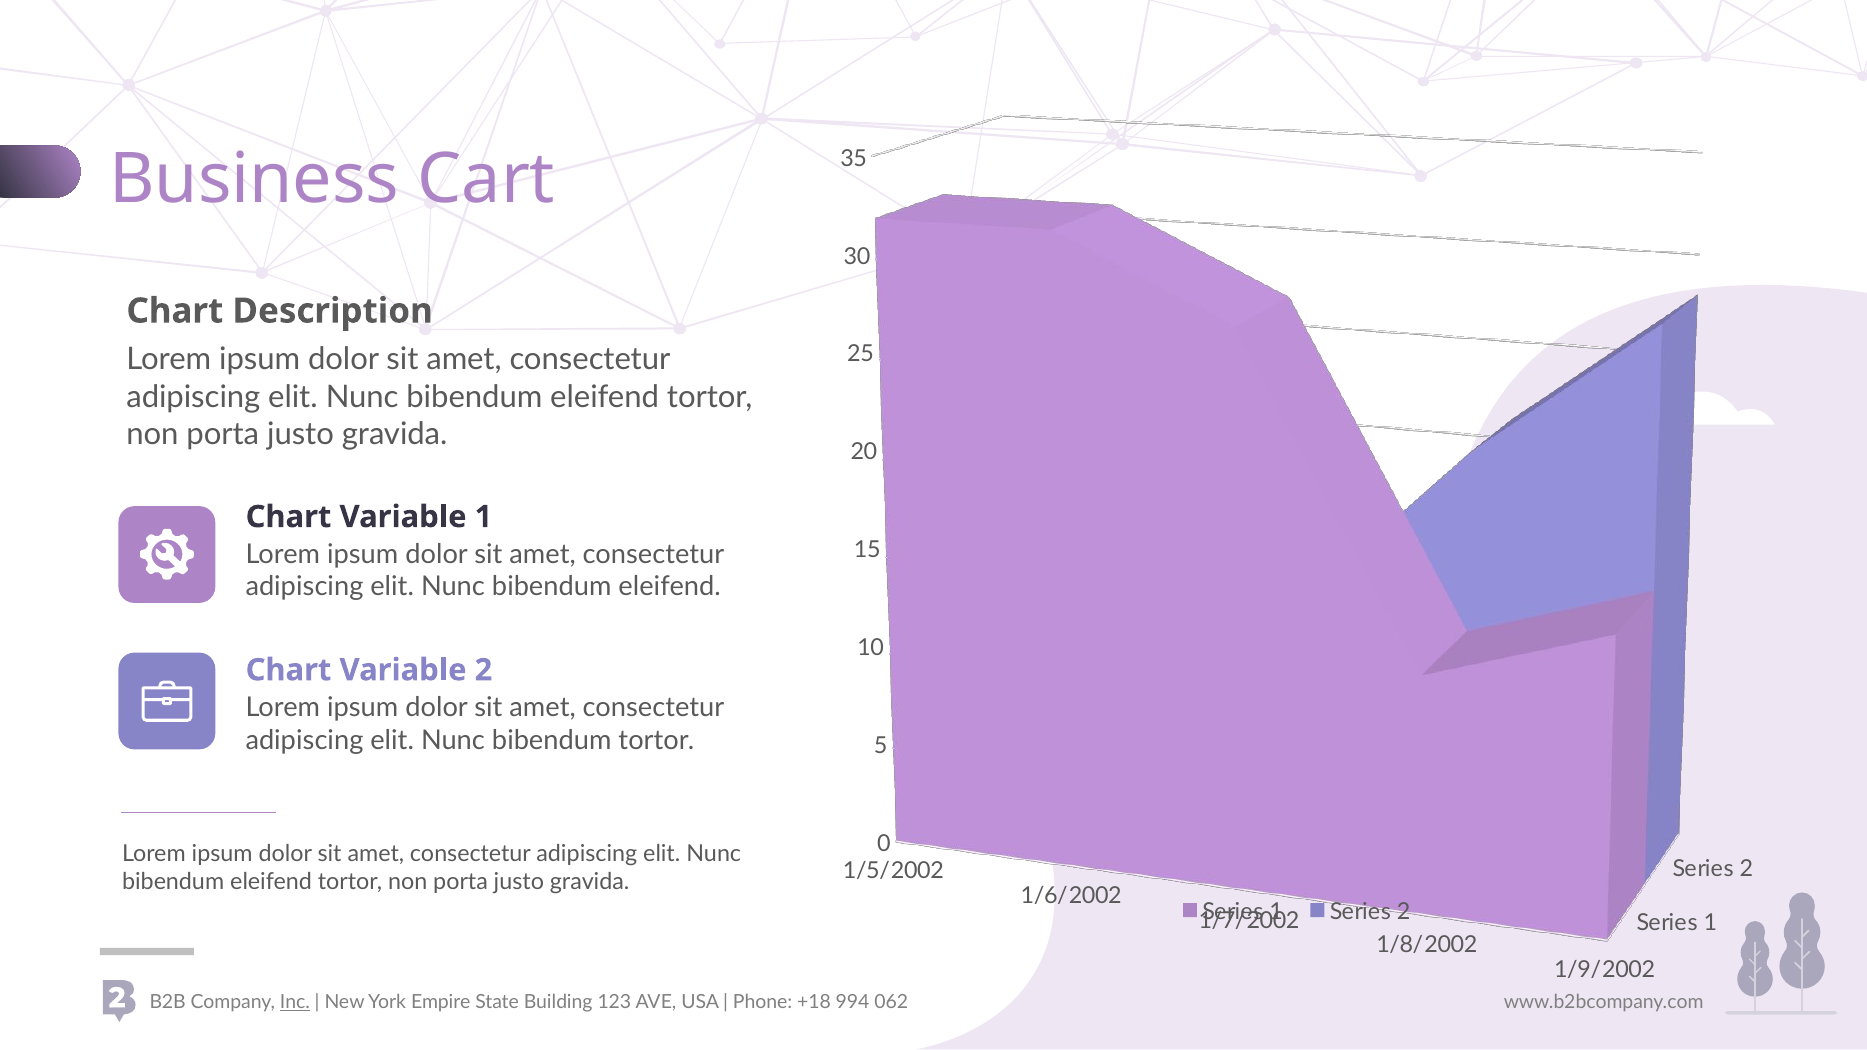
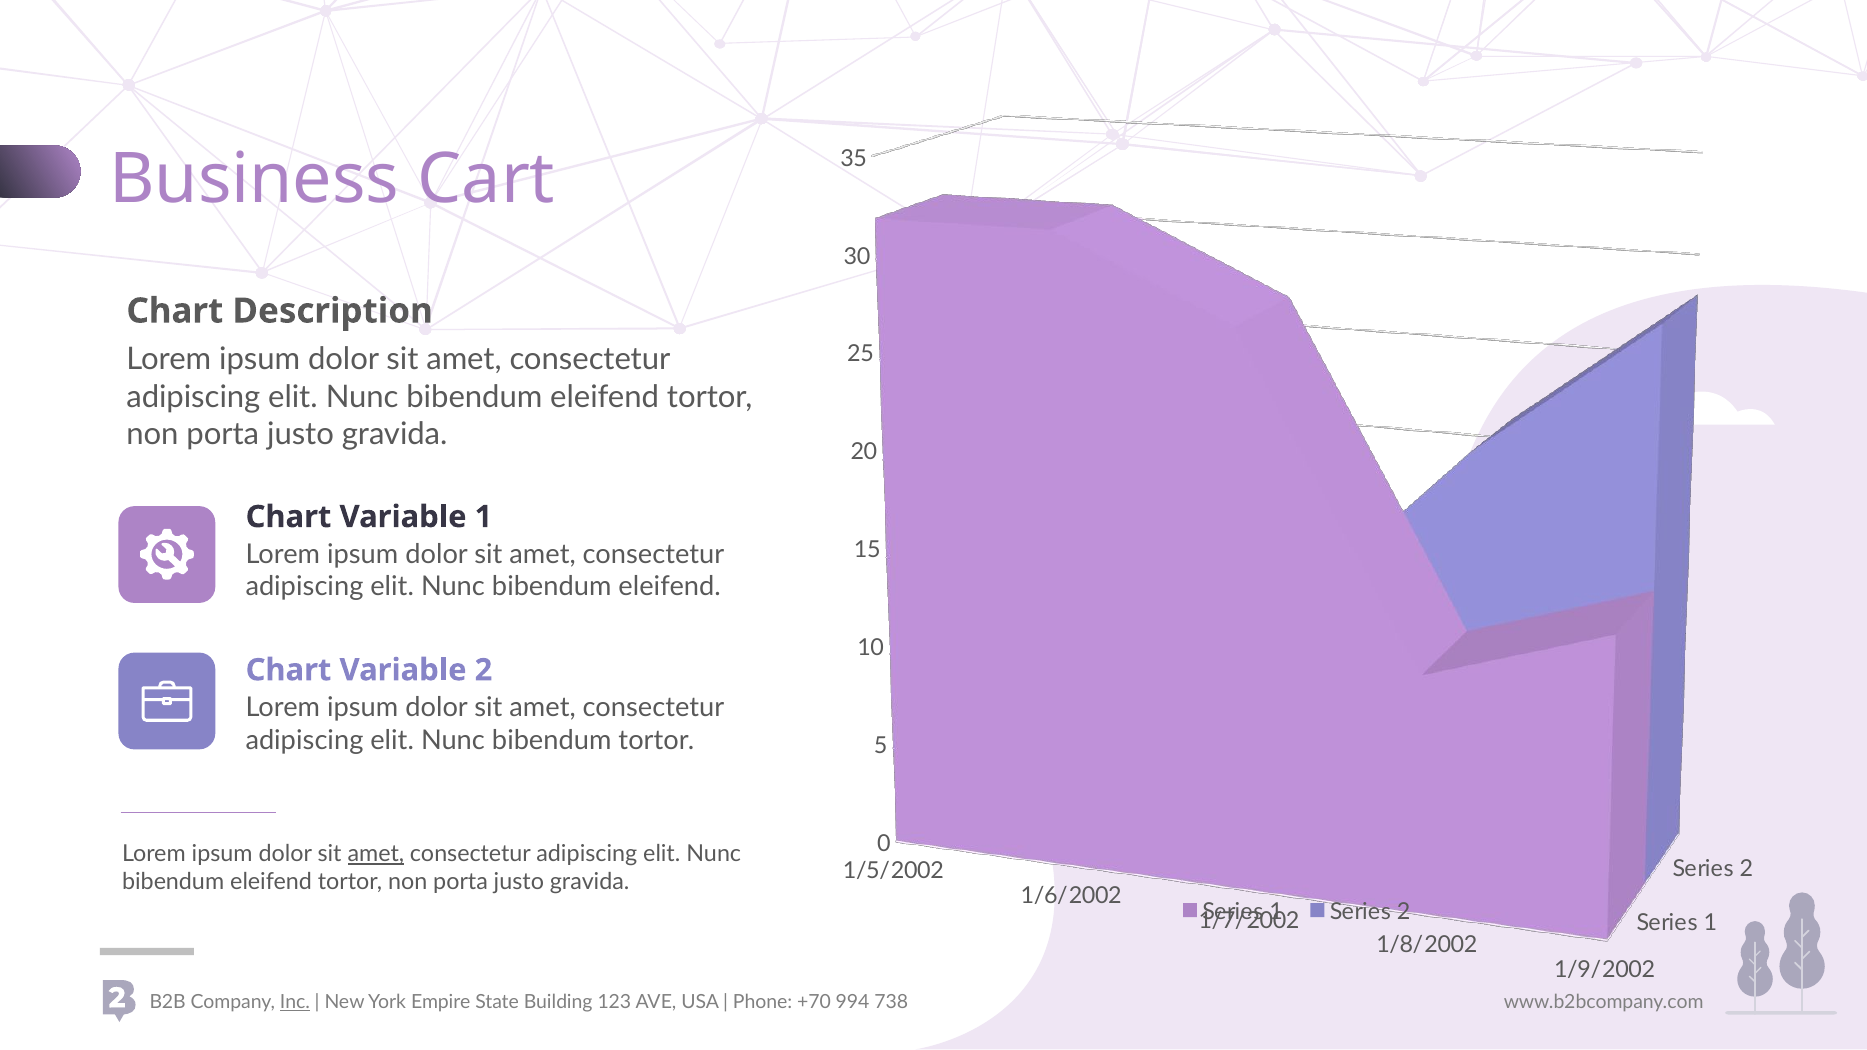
amet at (376, 854) underline: none -> present
+18: +18 -> +70
062: 062 -> 738
